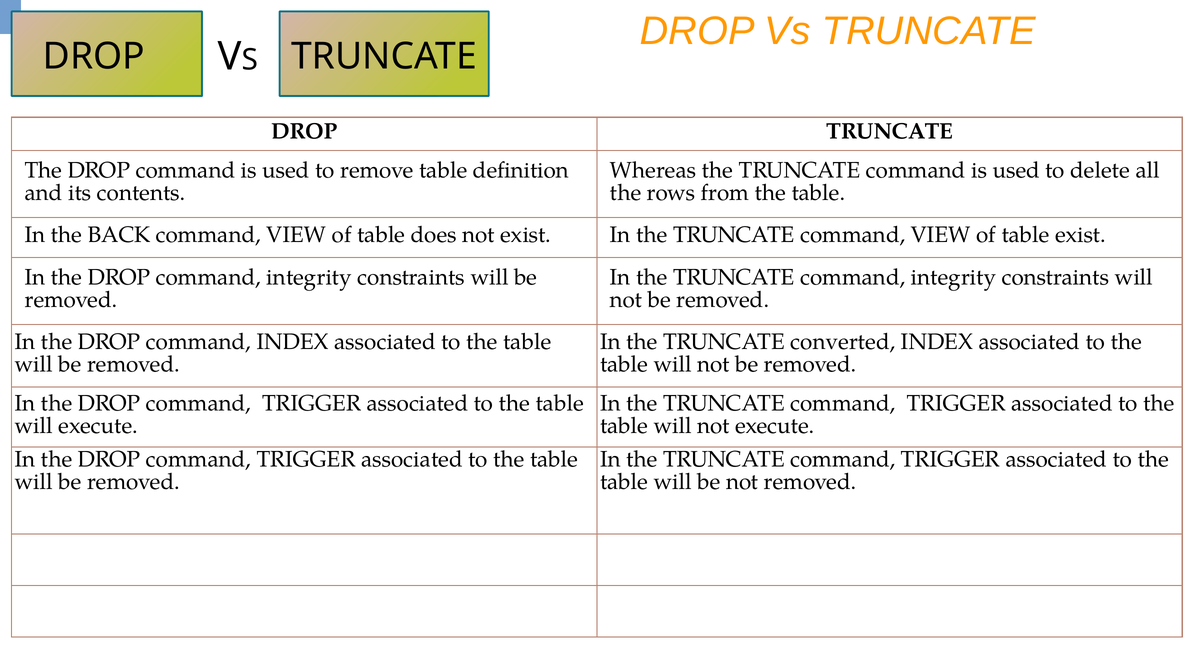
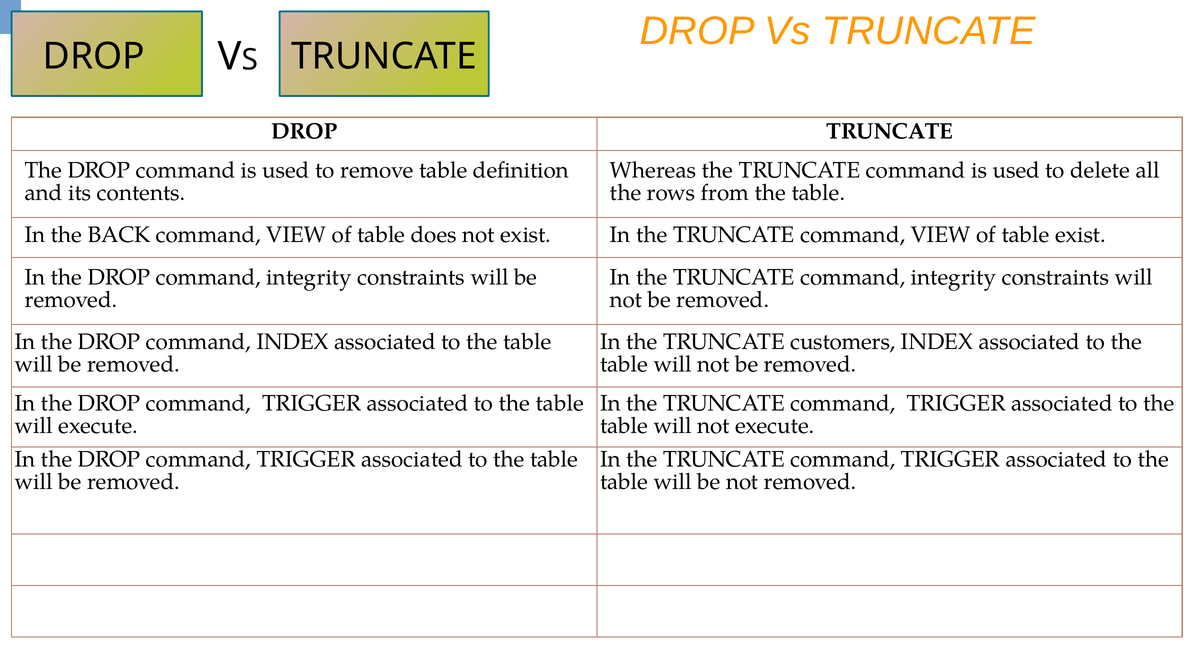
converted: converted -> customers
